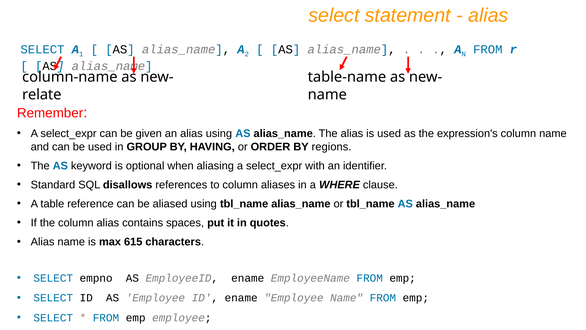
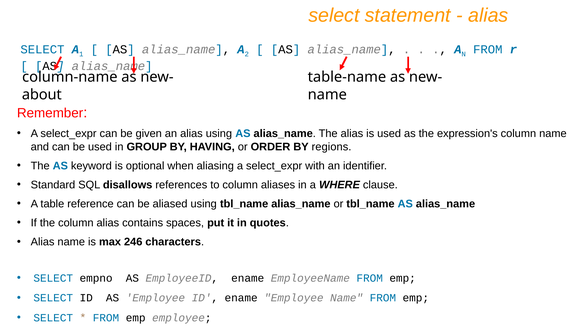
relate: relate -> about
615: 615 -> 246
